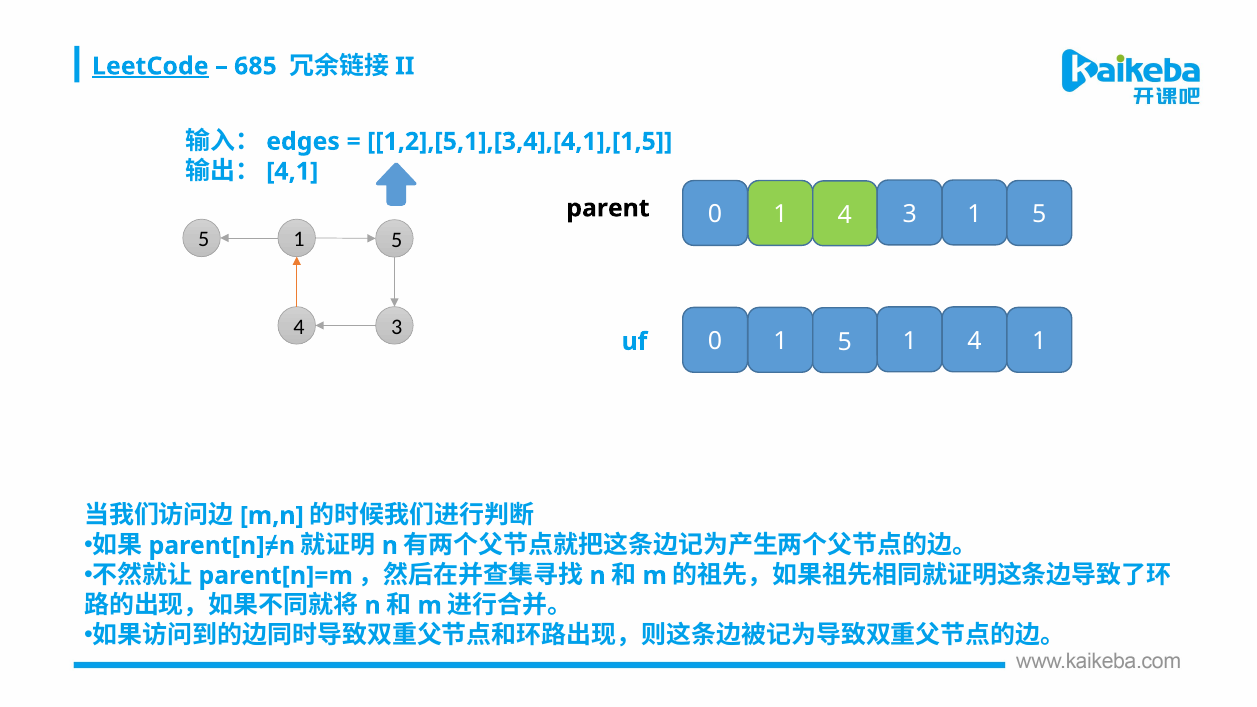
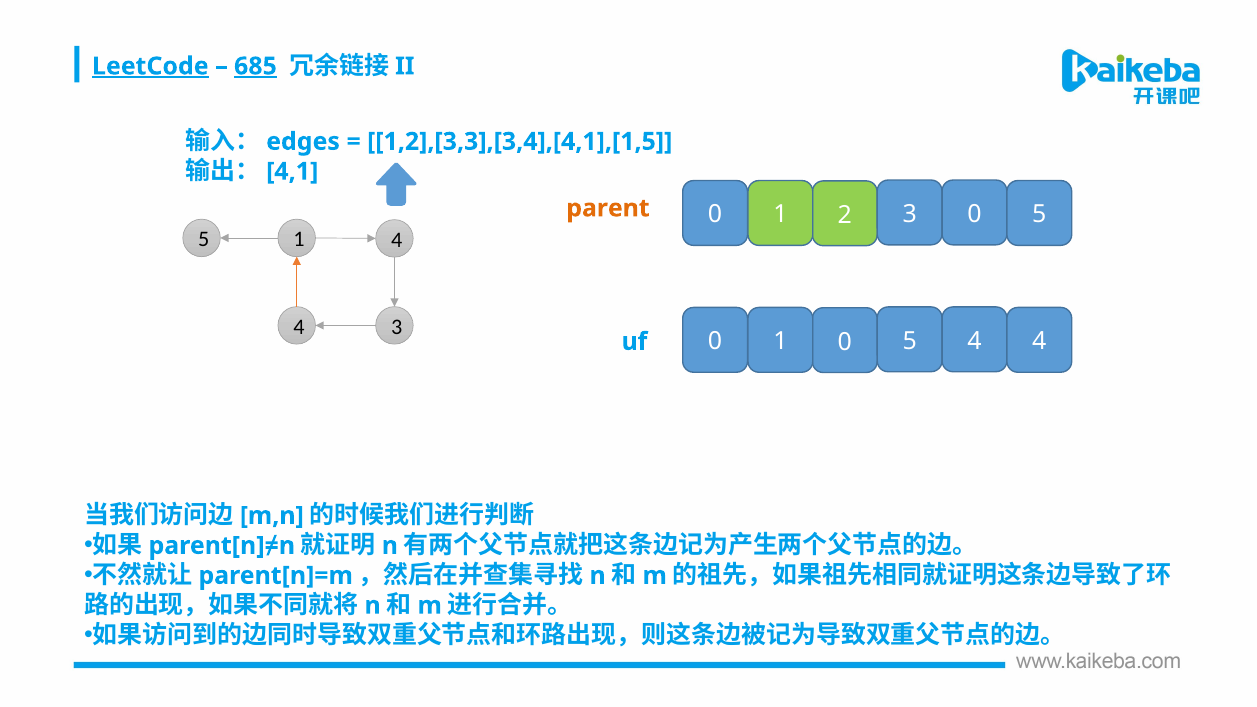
685 underline: none -> present
1,2],[5,1],[3,4],[4,1],[1,5: 1,2],[5,1],[3,4],[4,1],[1,5 -> 1,2],[3,3],[3,4],[4,1],[1,5
parent colour: black -> orange
0 4: 4 -> 2
3 1: 1 -> 0
5 at (397, 240): 5 -> 4
0 5: 5 -> 0
1 1: 1 -> 5
1 at (1039, 342): 1 -> 4
